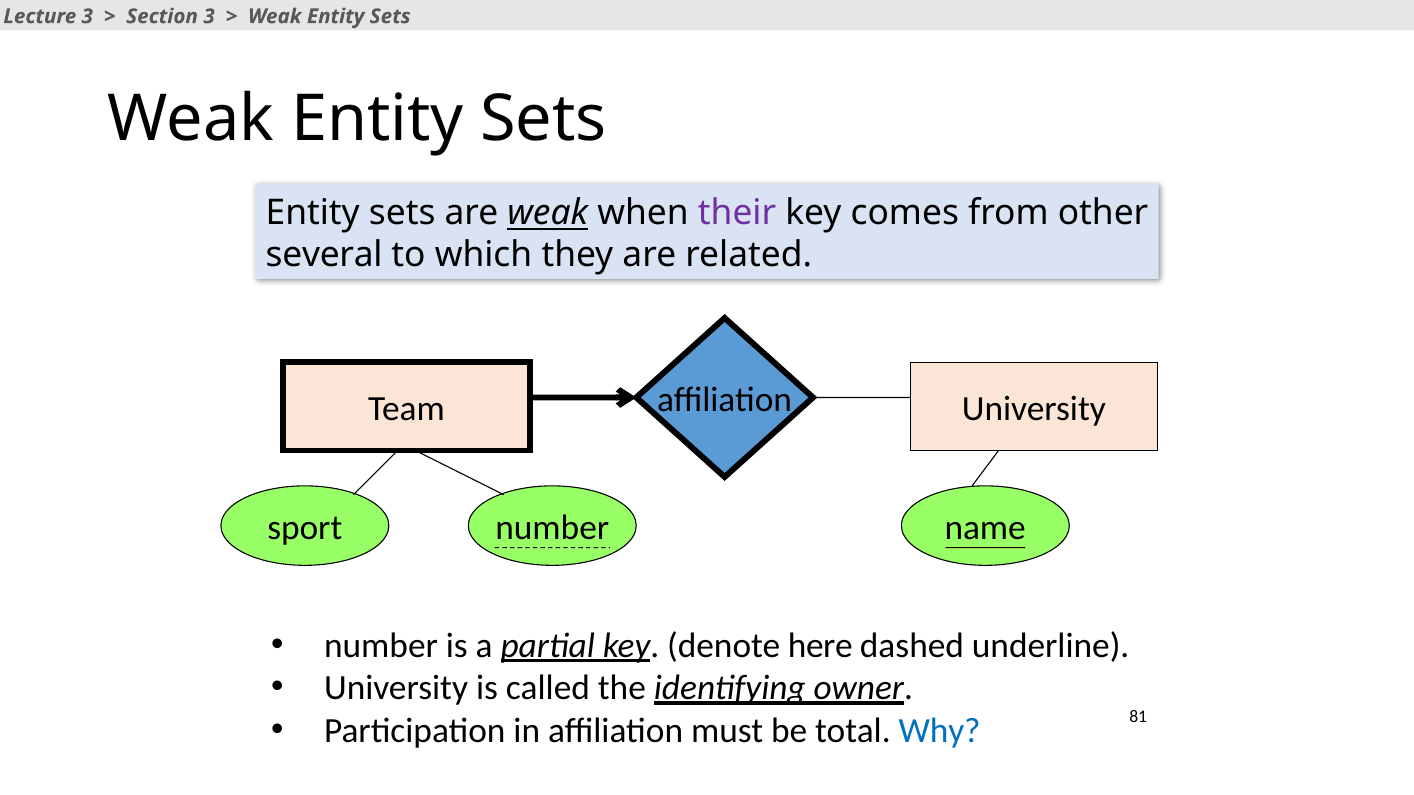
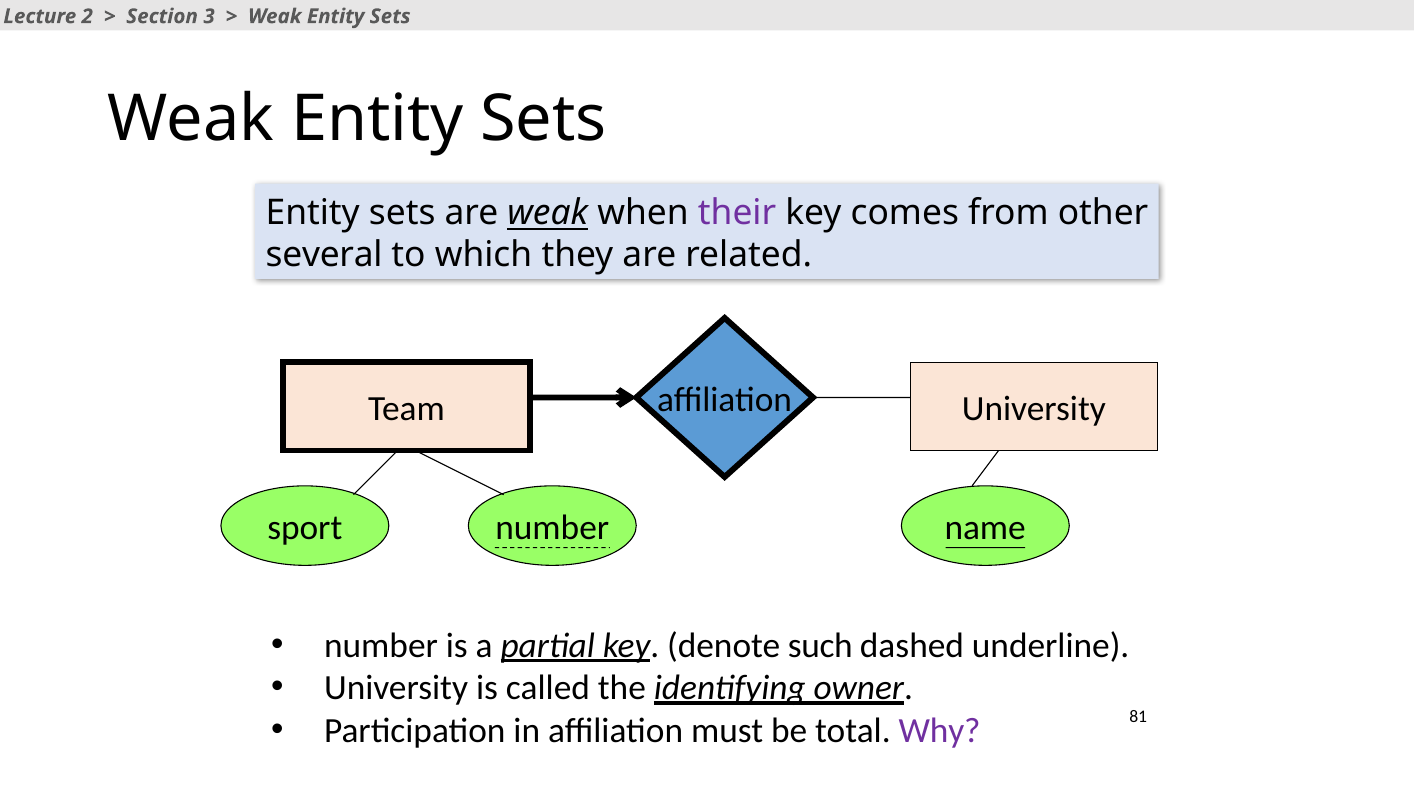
Lecture 3: 3 -> 2
here: here -> such
Why colour: blue -> purple
